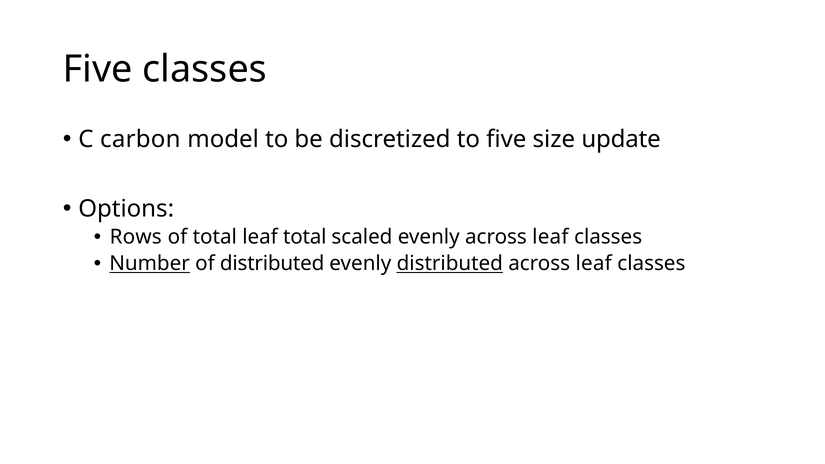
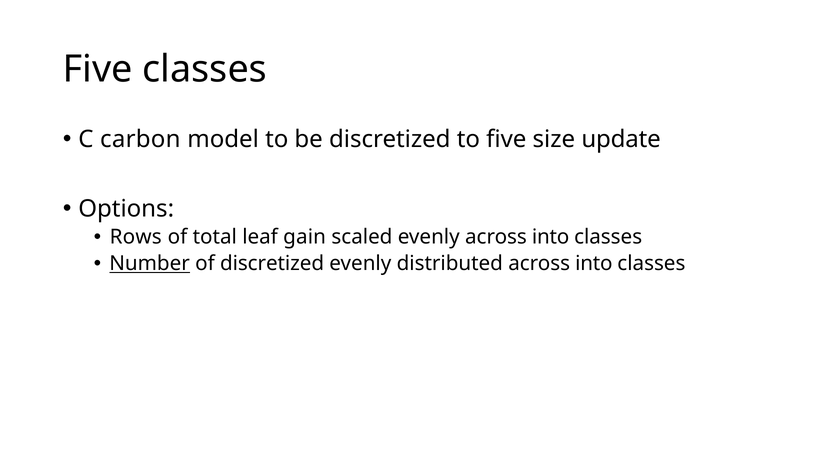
leaf total: total -> gain
evenly across leaf: leaf -> into
of distributed: distributed -> discretized
distributed at (450, 264) underline: present -> none
leaf at (594, 264): leaf -> into
